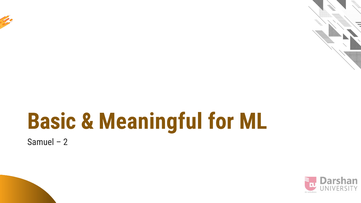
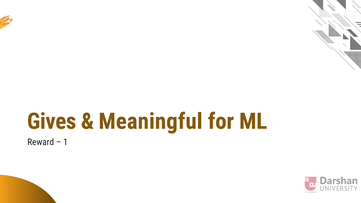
Basic: Basic -> Gives
Samuel: Samuel -> Reward
2: 2 -> 1
